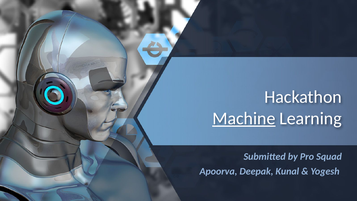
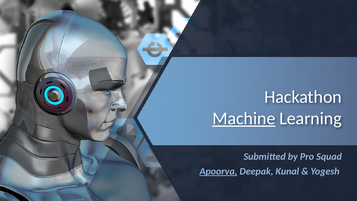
Apoorva underline: none -> present
